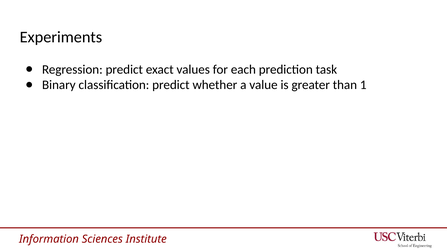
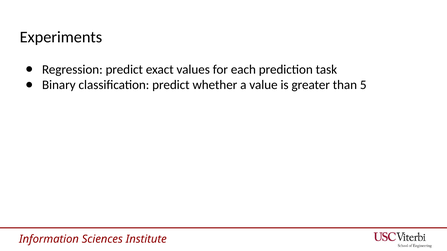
1: 1 -> 5
